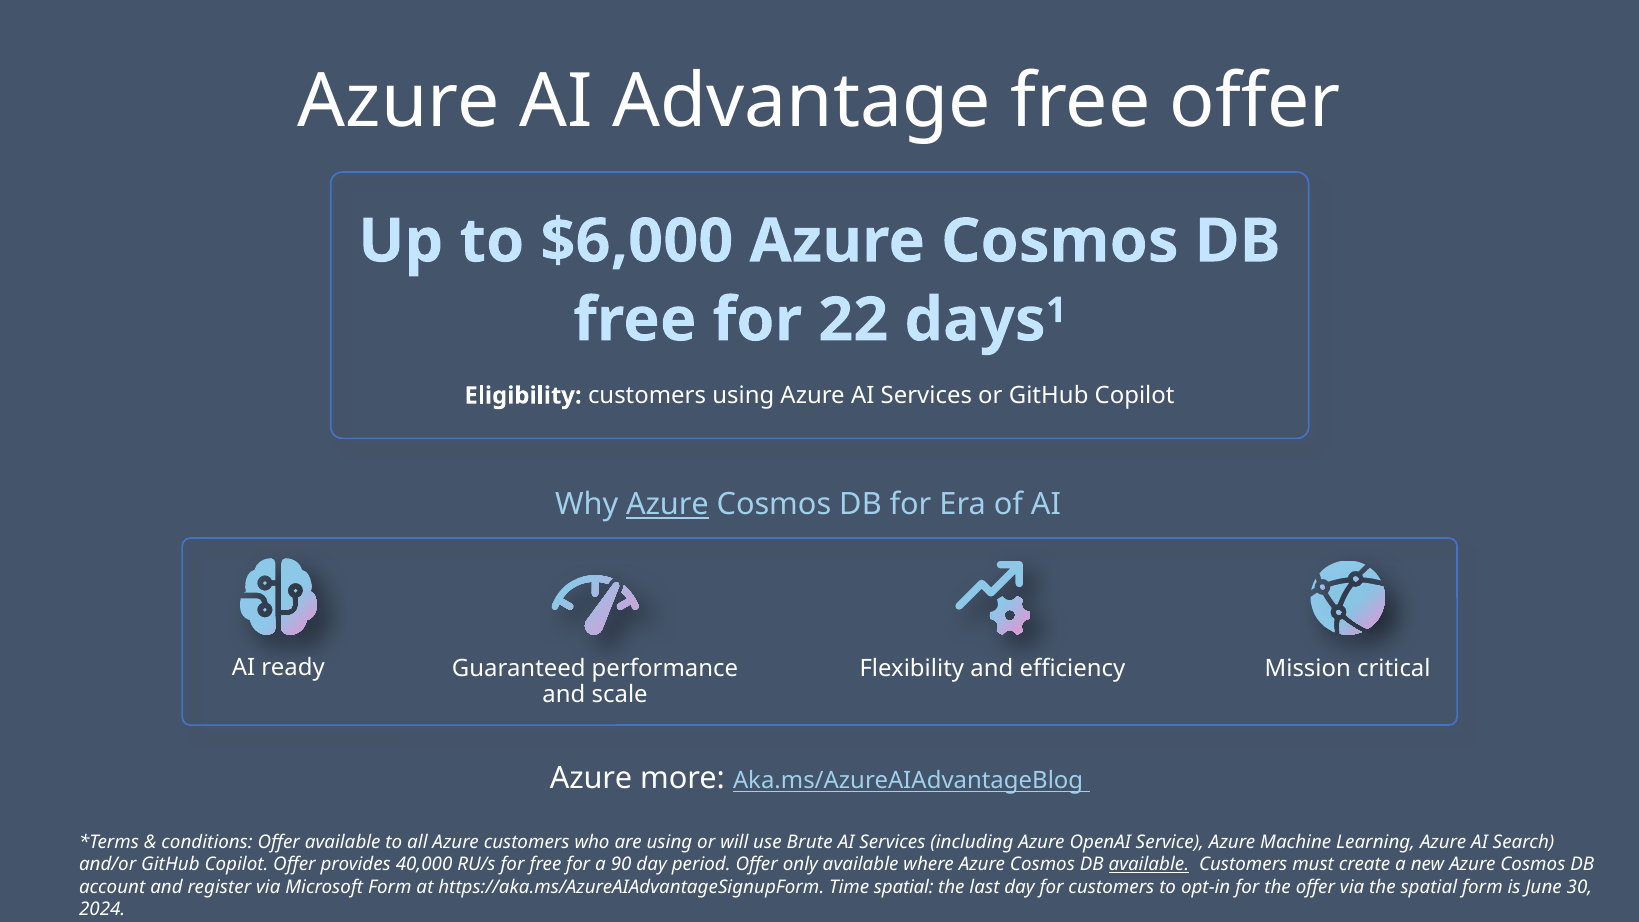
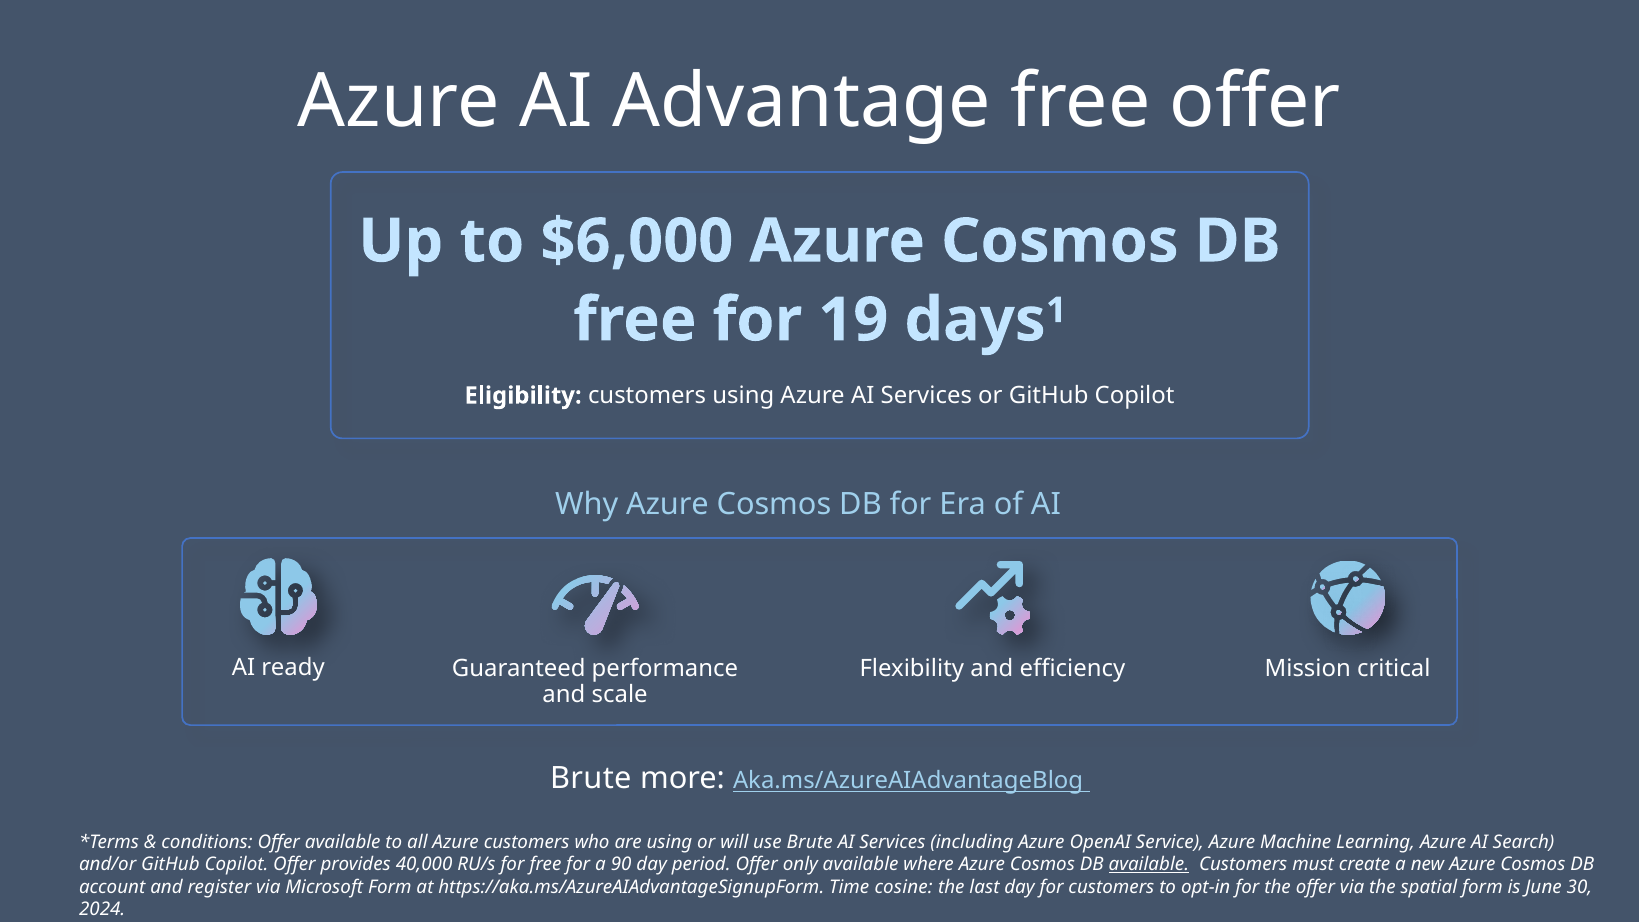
22: 22 -> 19
Azure at (667, 505) underline: present -> none
Azure at (591, 778): Azure -> Brute
Time spatial: spatial -> cosine
